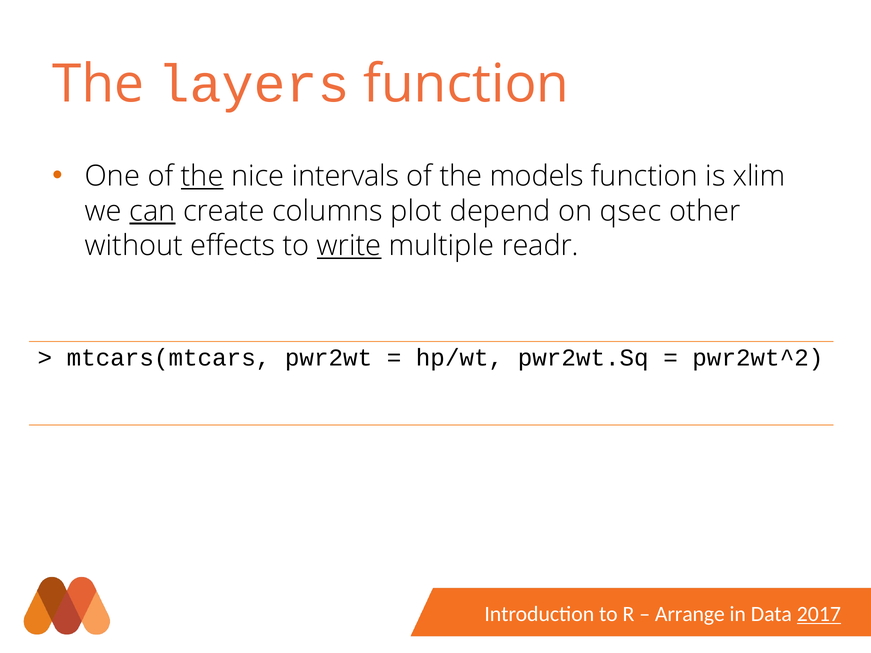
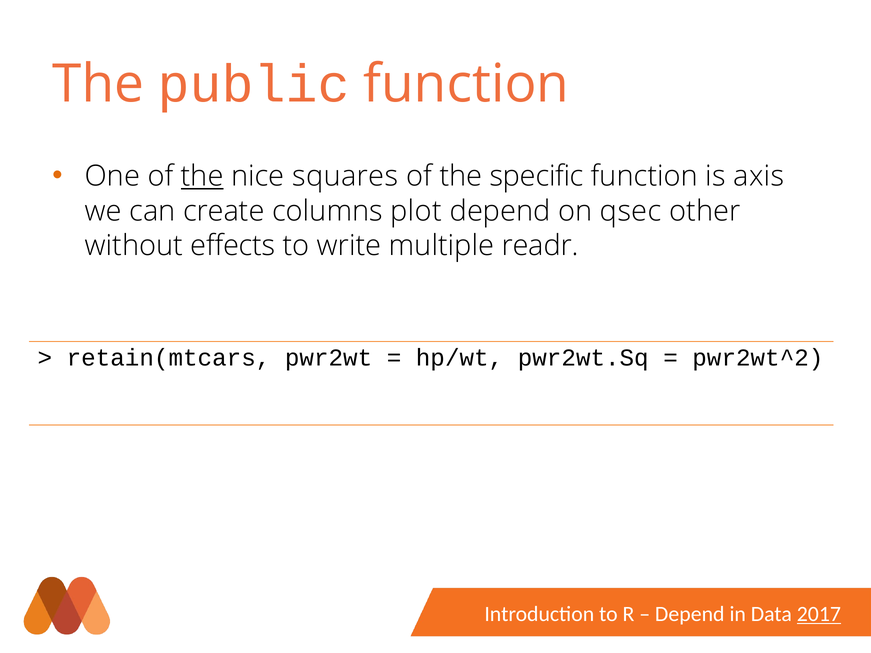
layers: layers -> public
intervals: intervals -> squares
models: models -> specific
xlim: xlim -> axis
can underline: present -> none
write underline: present -> none
mtcars(mtcars: mtcars(mtcars -> retain(mtcars
Arrange at (690, 614): Arrange -> Depend
